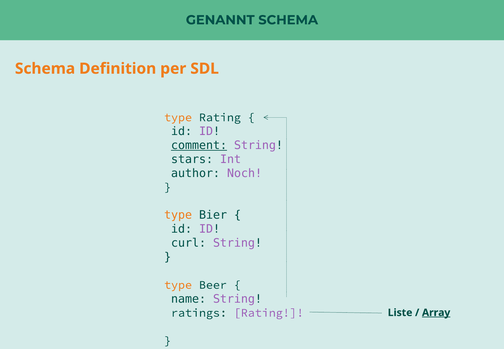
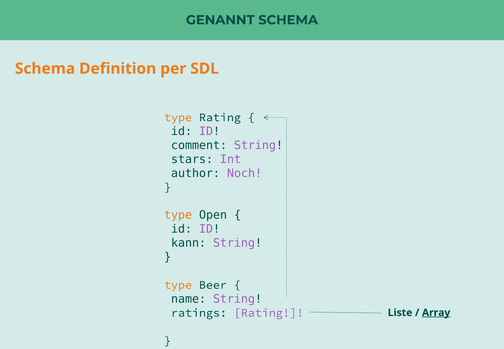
comment underline: present -> none
Bier: Bier -> Open
curl: curl -> kann
